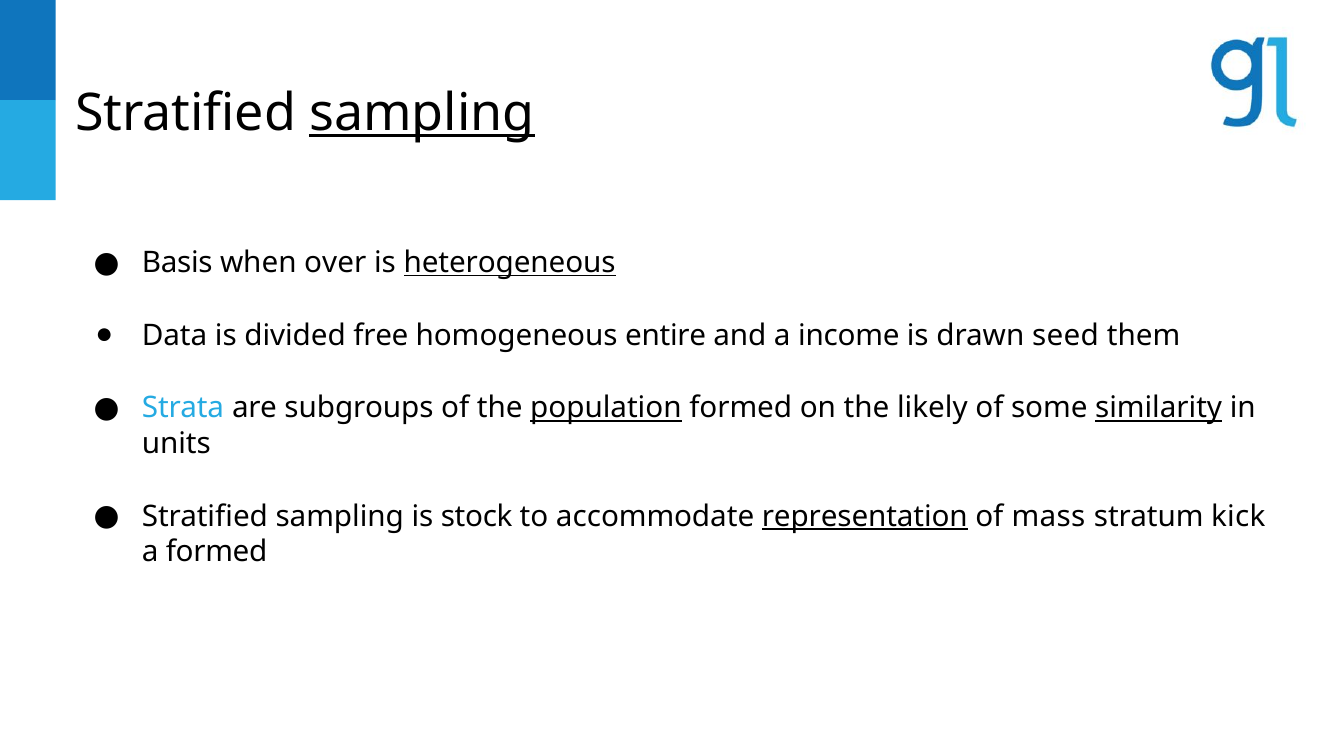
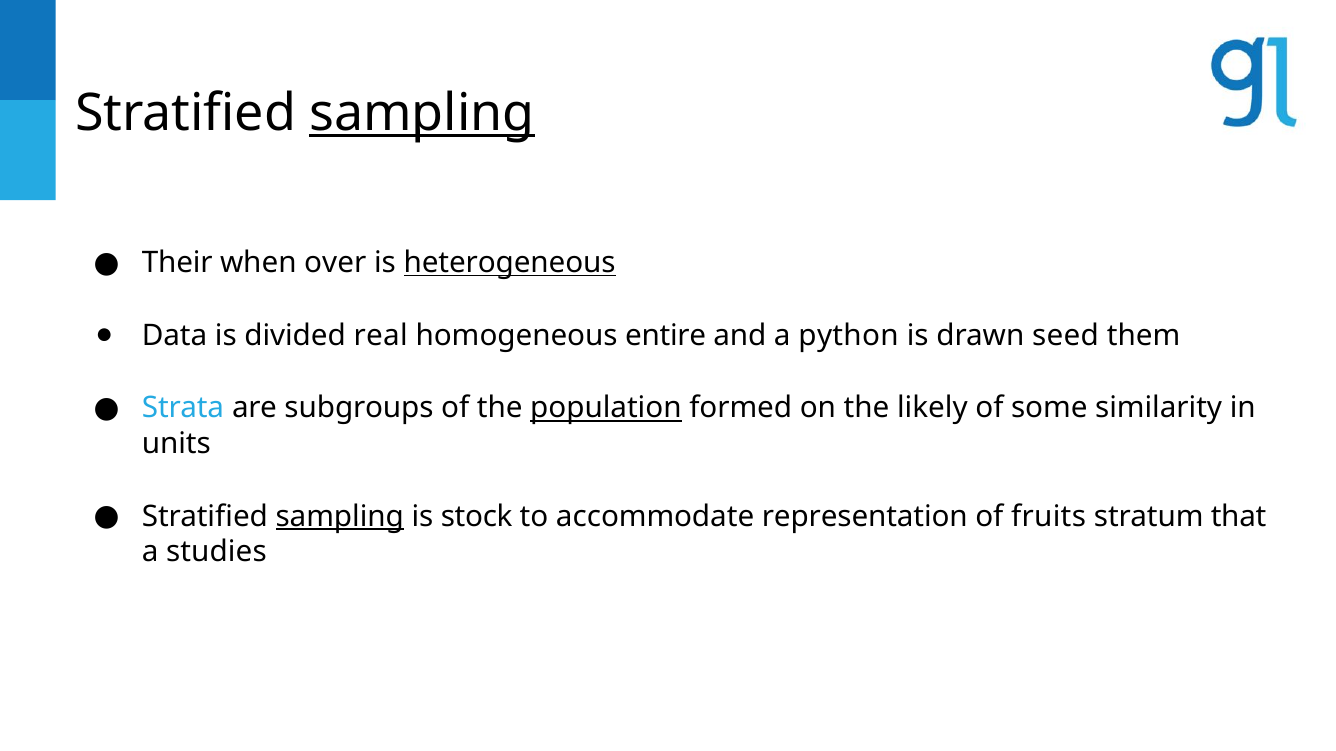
Basis: Basis -> Their
free: free -> real
income: income -> python
similarity underline: present -> none
sampling at (340, 517) underline: none -> present
representation underline: present -> none
mass: mass -> fruits
kick: kick -> that
a formed: formed -> studies
